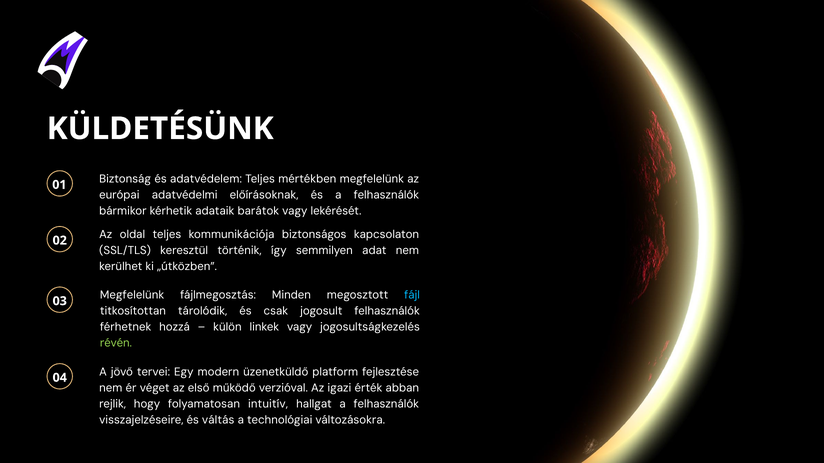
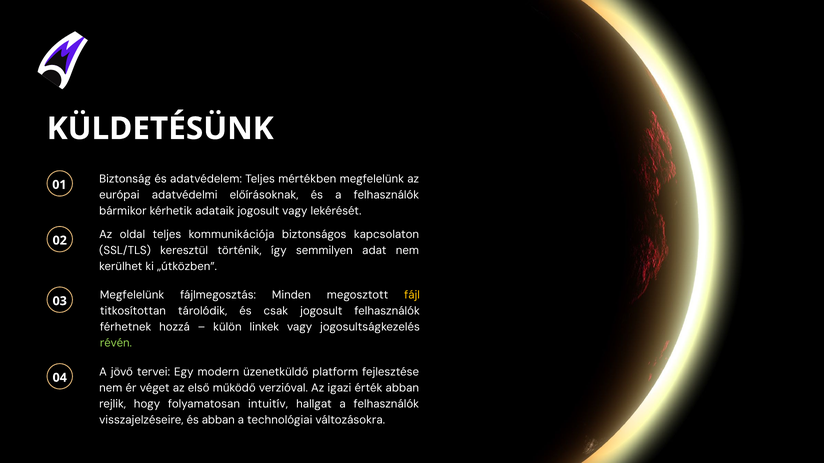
adataik barátok: barátok -> jogosult
fájl colour: light blue -> yellow
és váltás: váltás -> abban
